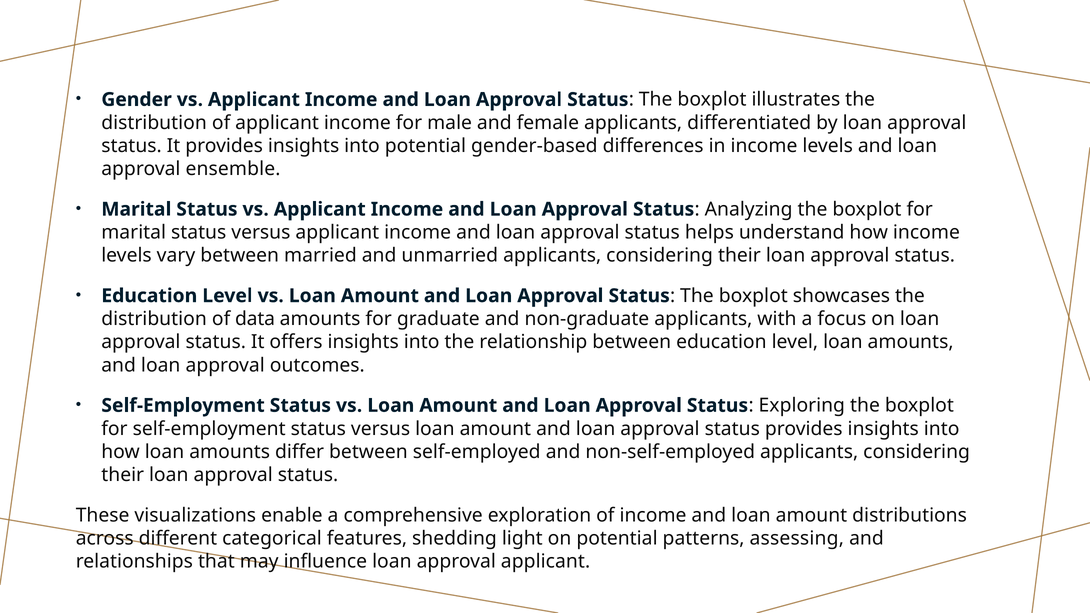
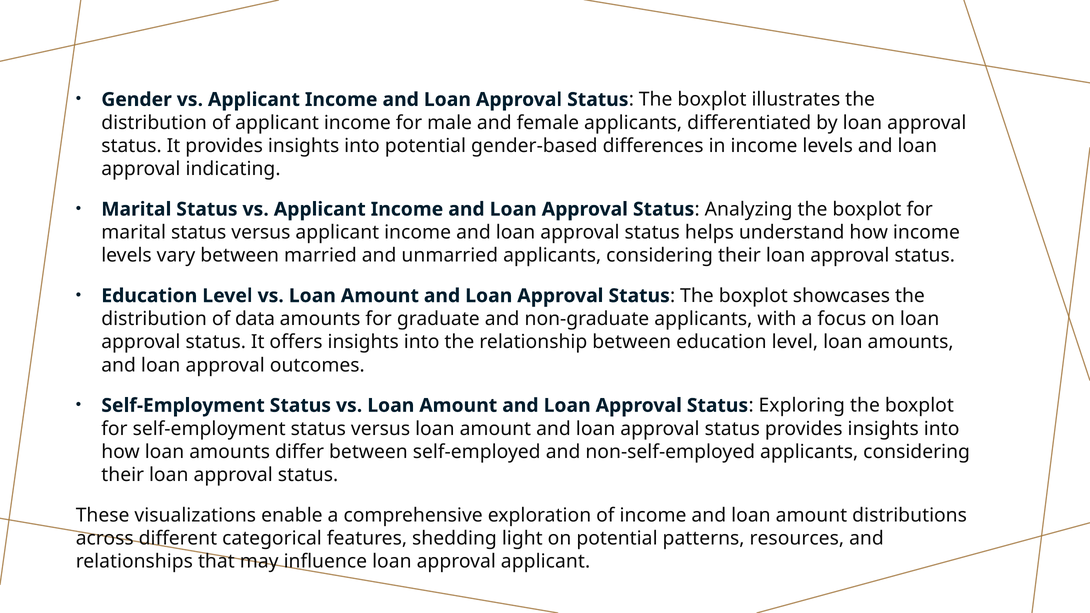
ensemble: ensemble -> indicating
assessing: assessing -> resources
